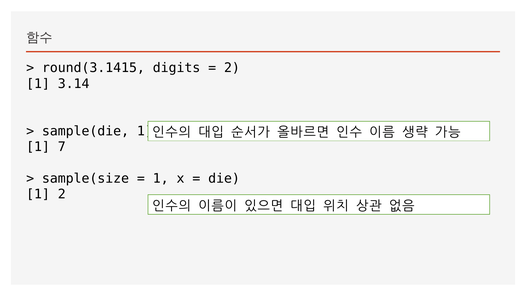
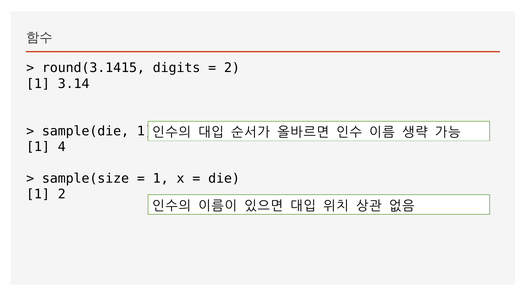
7: 7 -> 4
